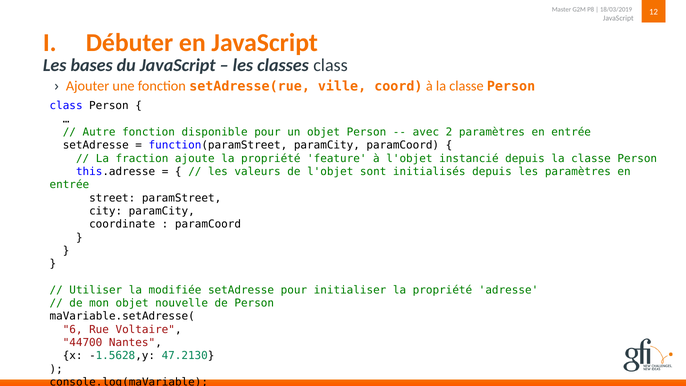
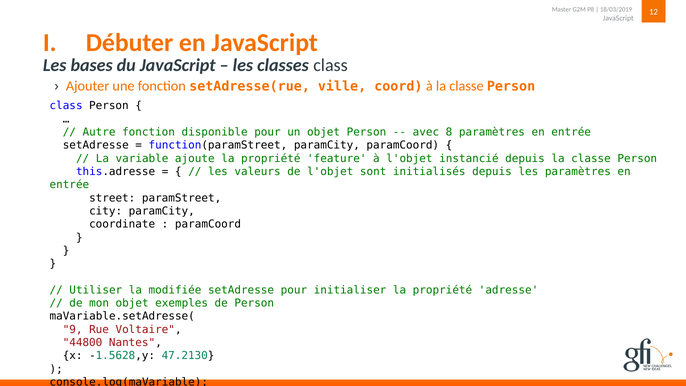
2: 2 -> 8
fraction: fraction -> variable
nouvelle: nouvelle -> exemples
6: 6 -> 9
44700: 44700 -> 44800
